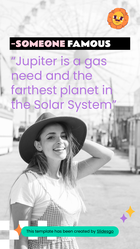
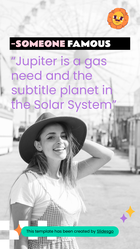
farthest: farthest -> subtitle
